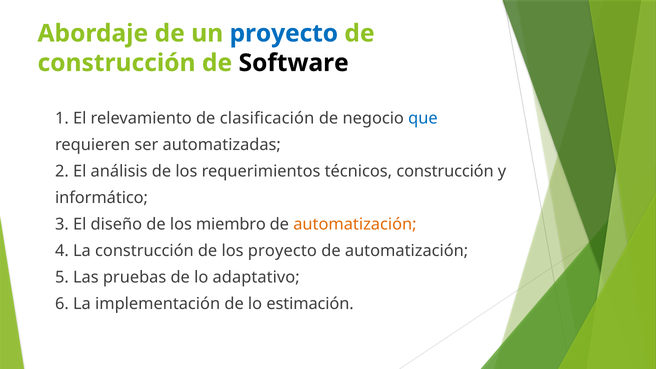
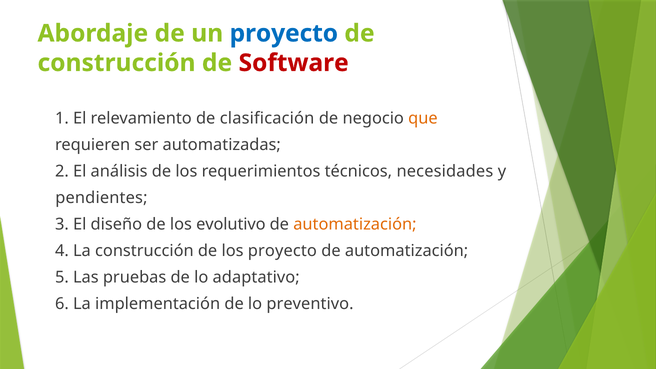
Software colour: black -> red
que colour: blue -> orange
técnicos construcción: construcción -> necesidades
informático: informático -> pendientes
miembro: miembro -> evolutivo
estimación: estimación -> preventivo
